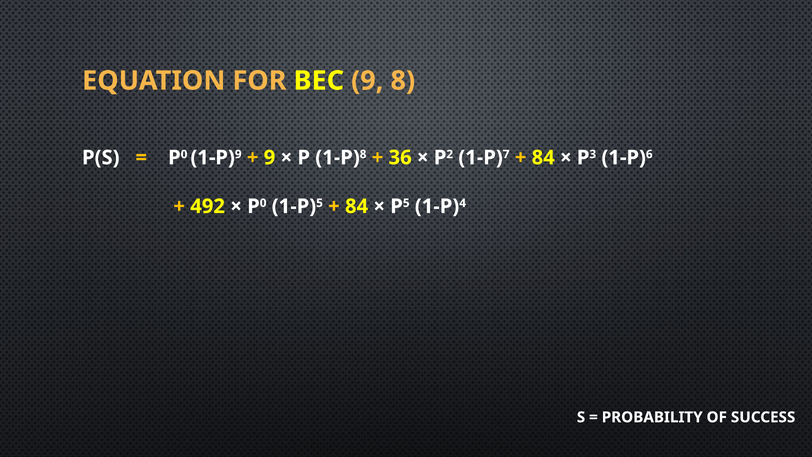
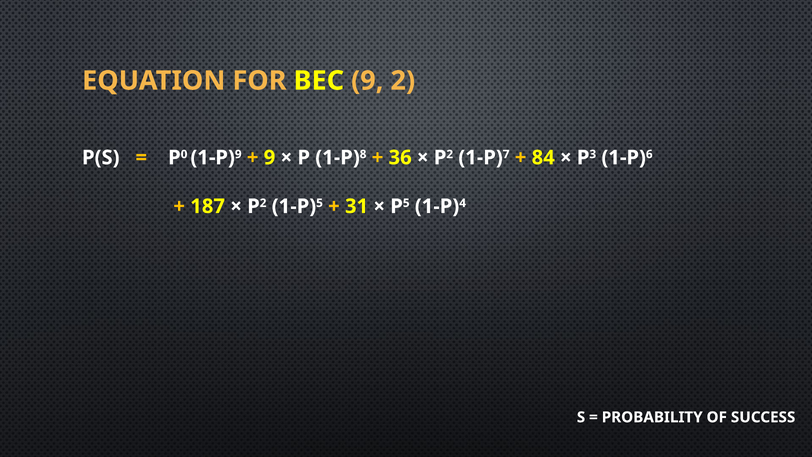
9 8: 8 -> 2
492: 492 -> 187
0 at (263, 203): 0 -> 2
84 at (357, 206): 84 -> 31
